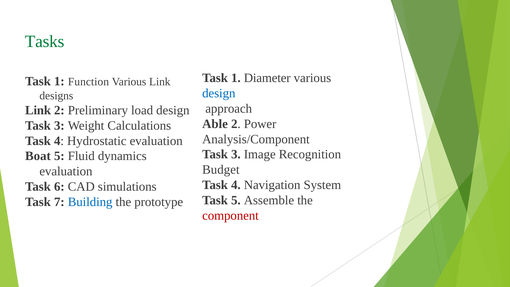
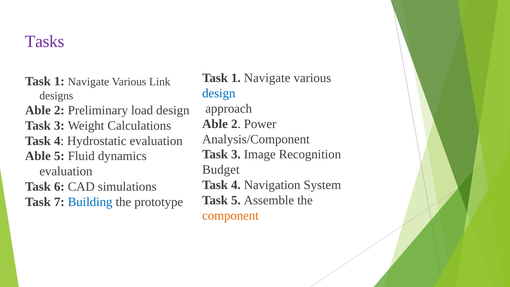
Tasks colour: green -> purple
Diameter at (267, 78): Diameter -> Navigate
Function at (88, 82): Function -> Navigate
Link at (38, 110): Link -> Able
Boat at (38, 156): Boat -> Able
component colour: red -> orange
